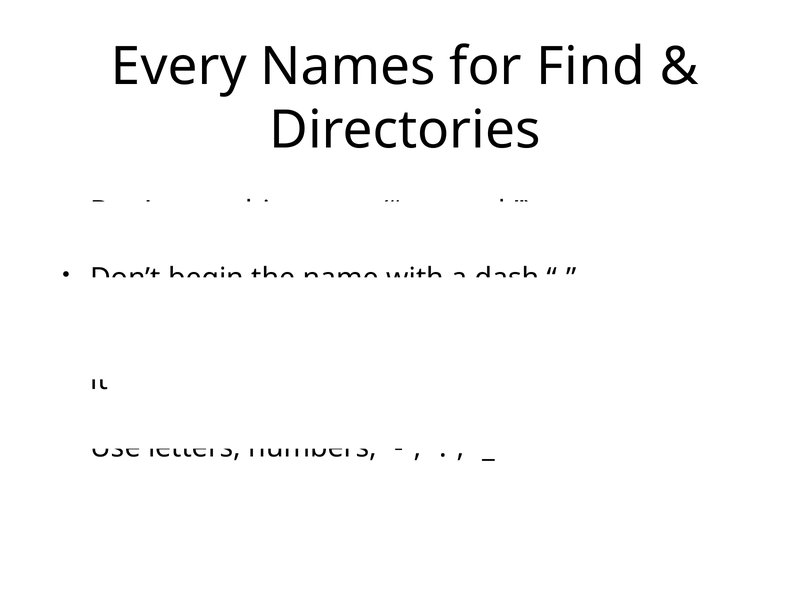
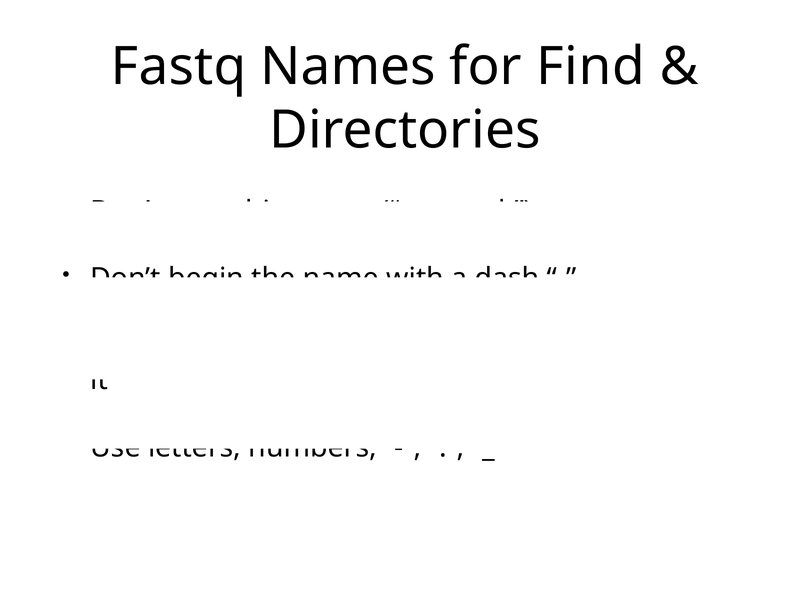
Every: Every -> Fastq
